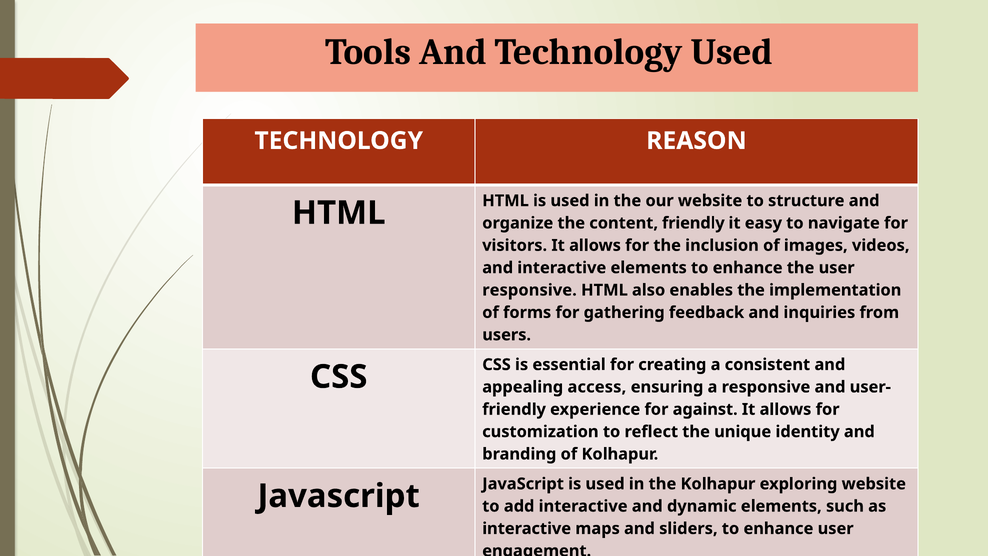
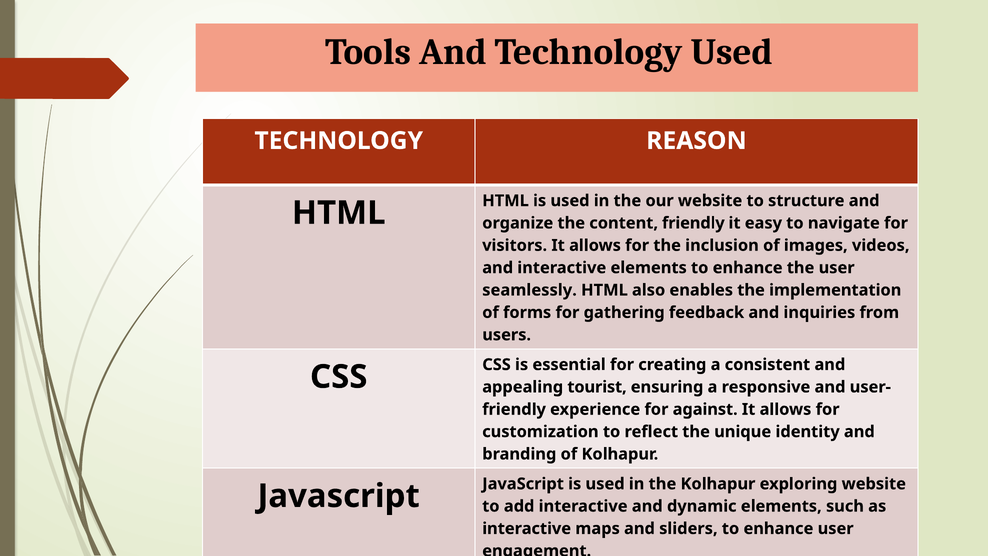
responsive at (530, 290): responsive -> seamlessly
access: access -> tourist
